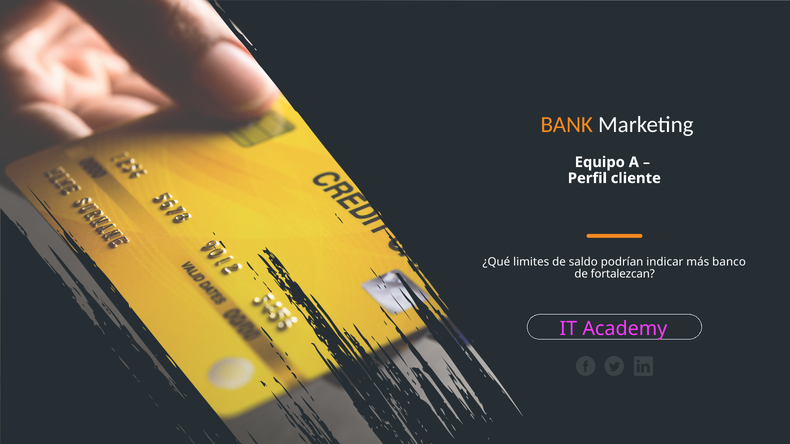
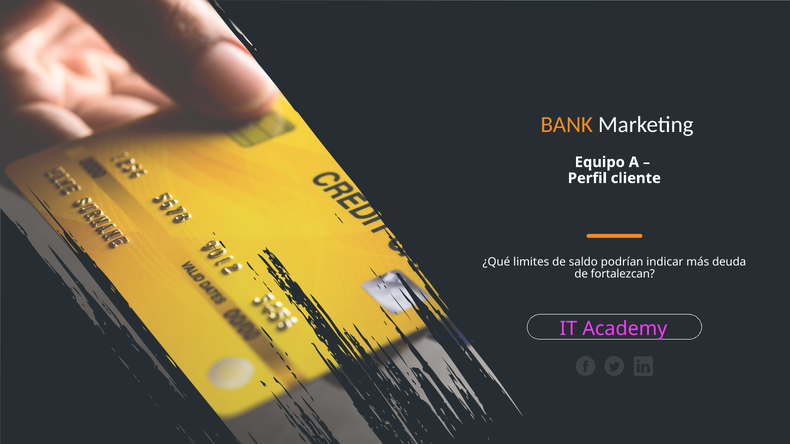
banco: banco -> deuda
